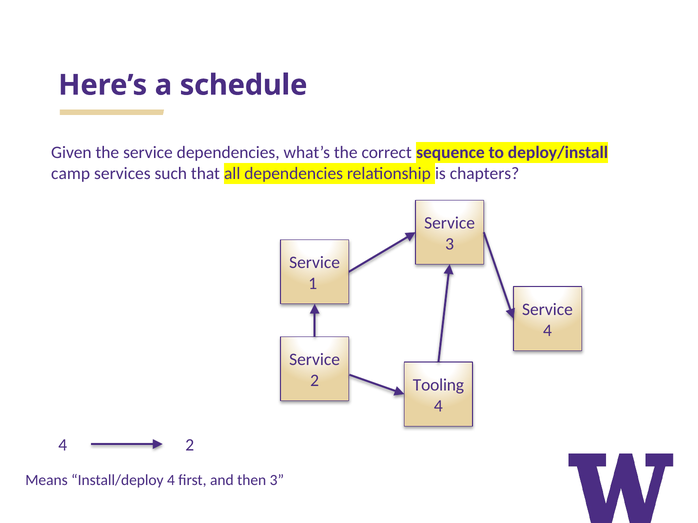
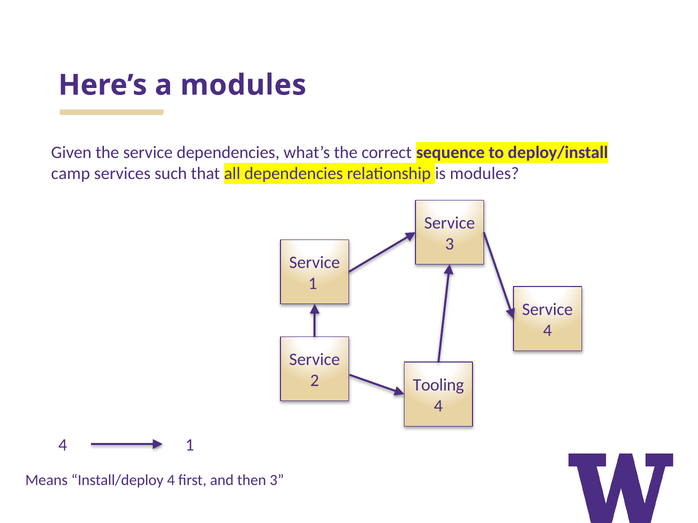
a schedule: schedule -> modules
is chapters: chapters -> modules
4 2: 2 -> 1
